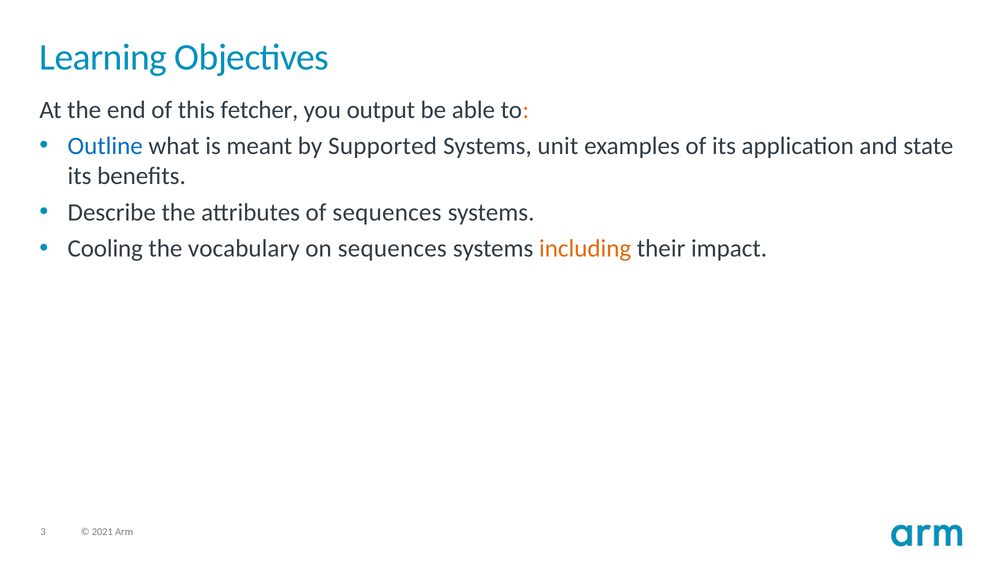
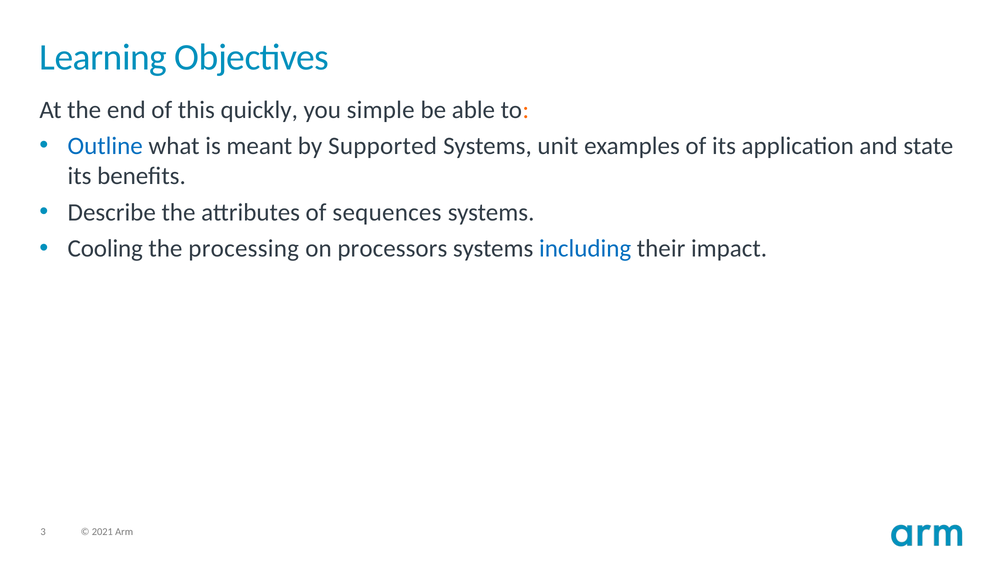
fetcher: fetcher -> quickly
output: output -> simple
vocabulary: vocabulary -> processing
on sequences: sequences -> processors
including colour: orange -> blue
